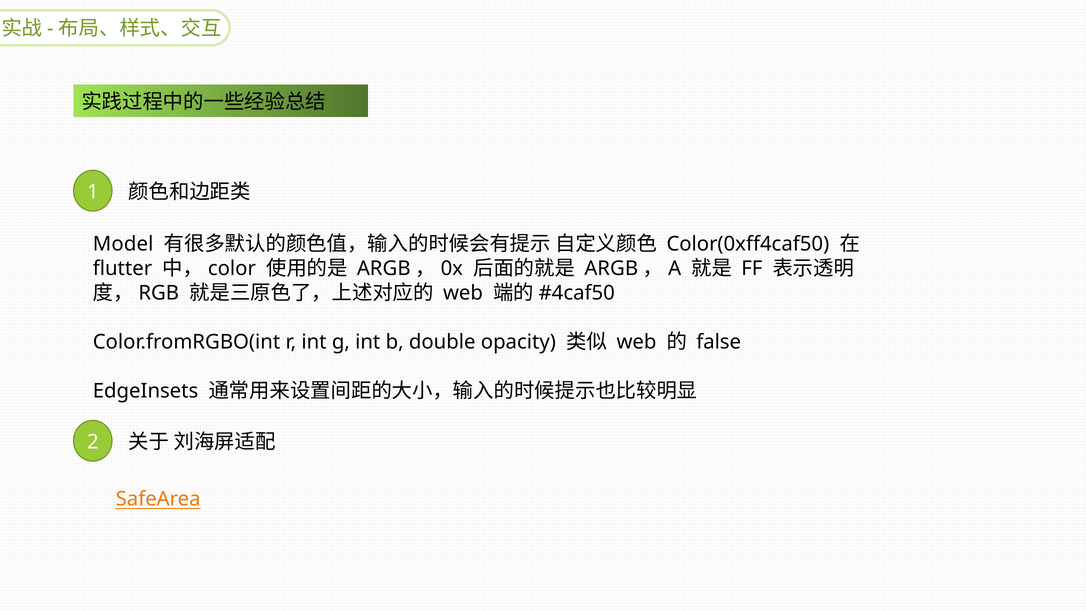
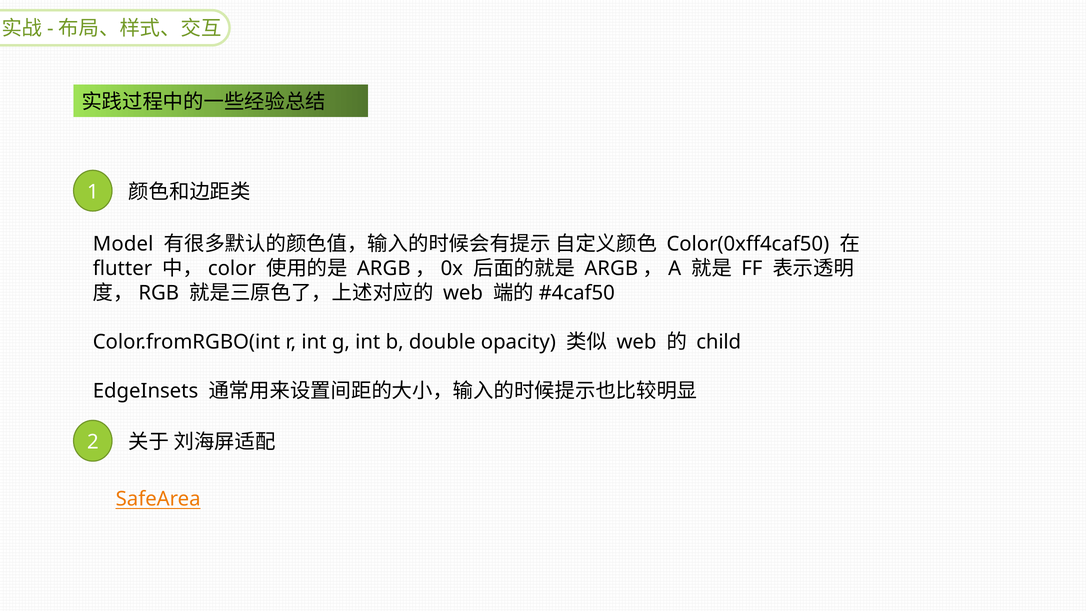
false: false -> child
